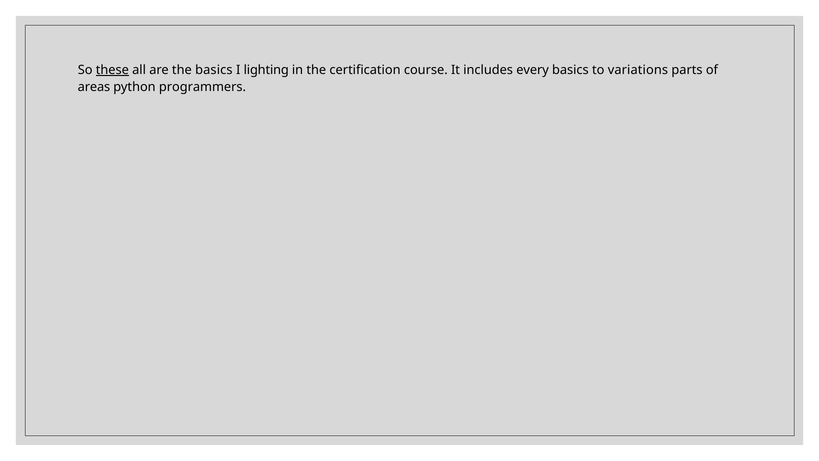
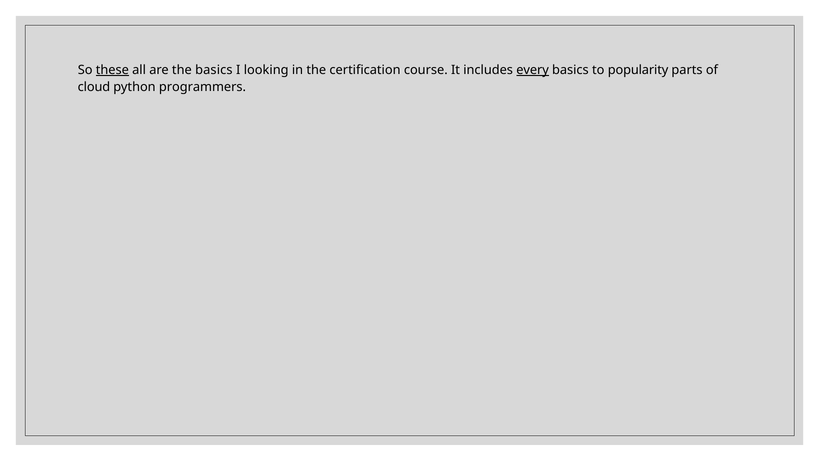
lighting: lighting -> looking
every underline: none -> present
variations: variations -> popularity
areas: areas -> cloud
